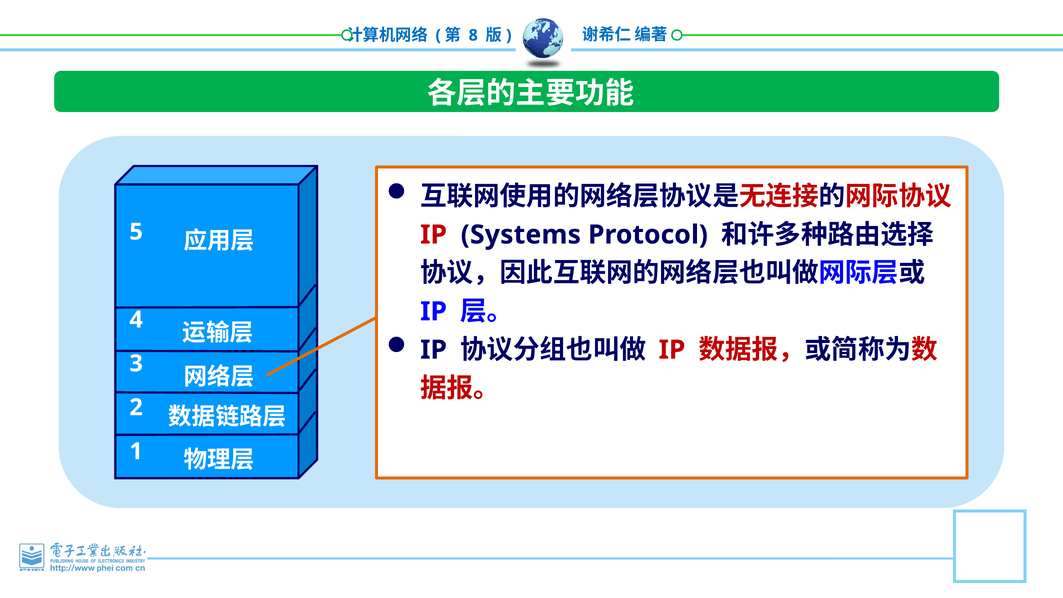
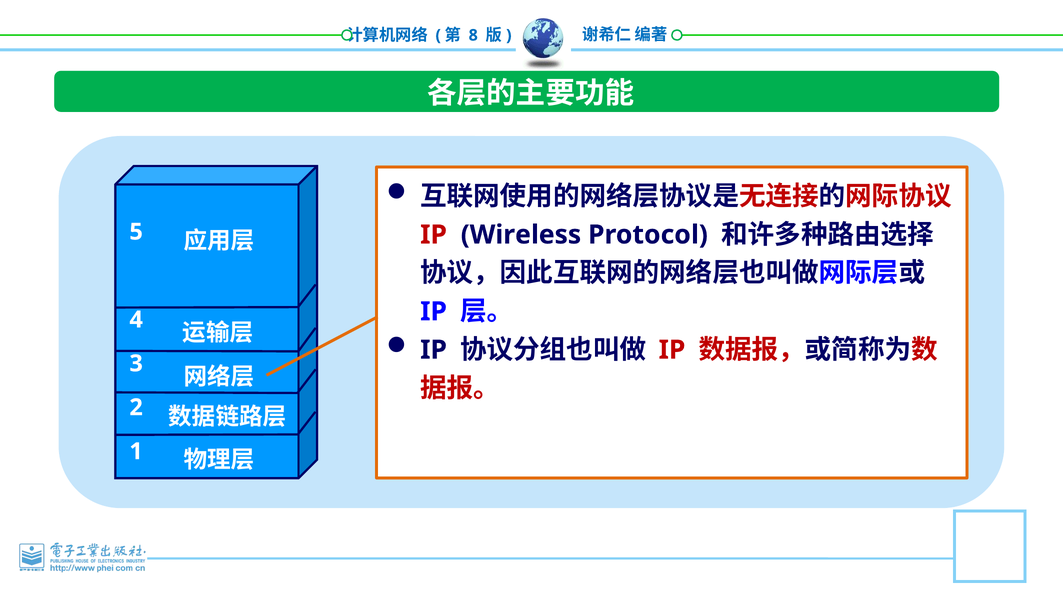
Systems: Systems -> Wireless
